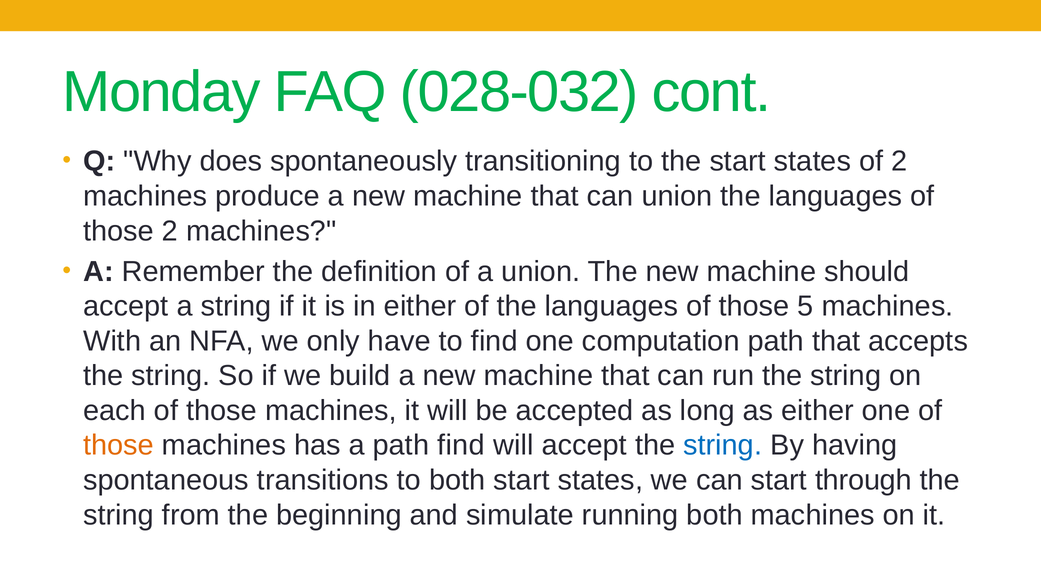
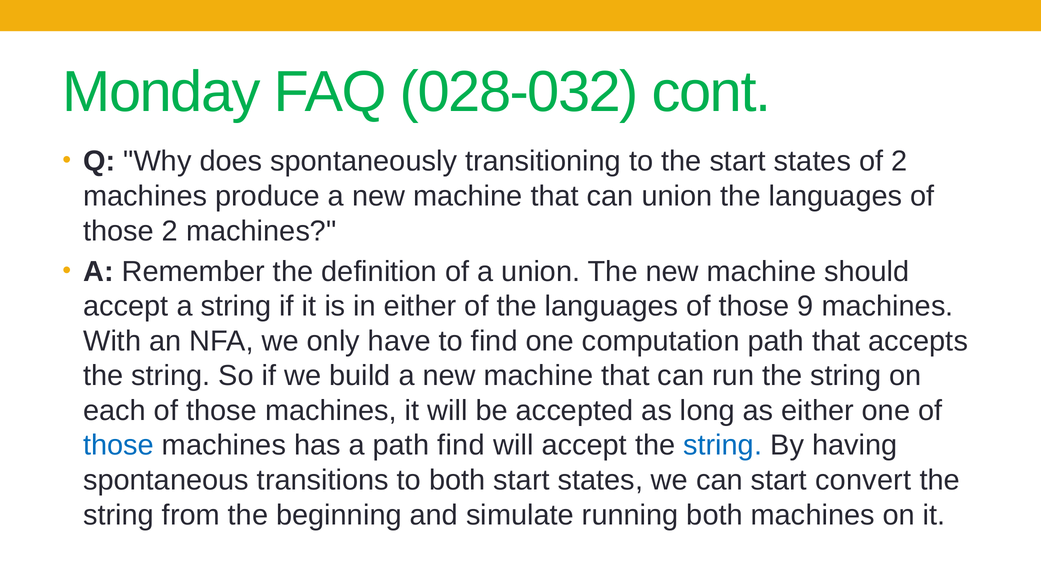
5: 5 -> 9
those at (119, 445) colour: orange -> blue
through: through -> convert
